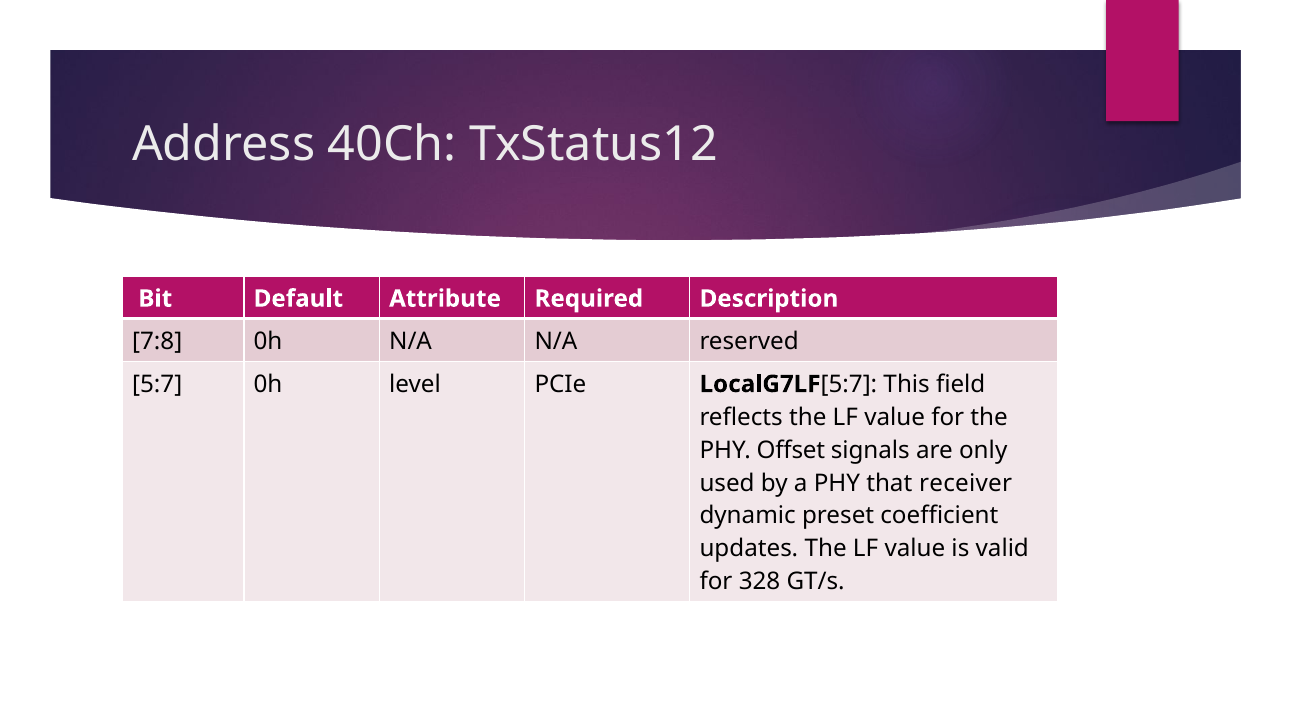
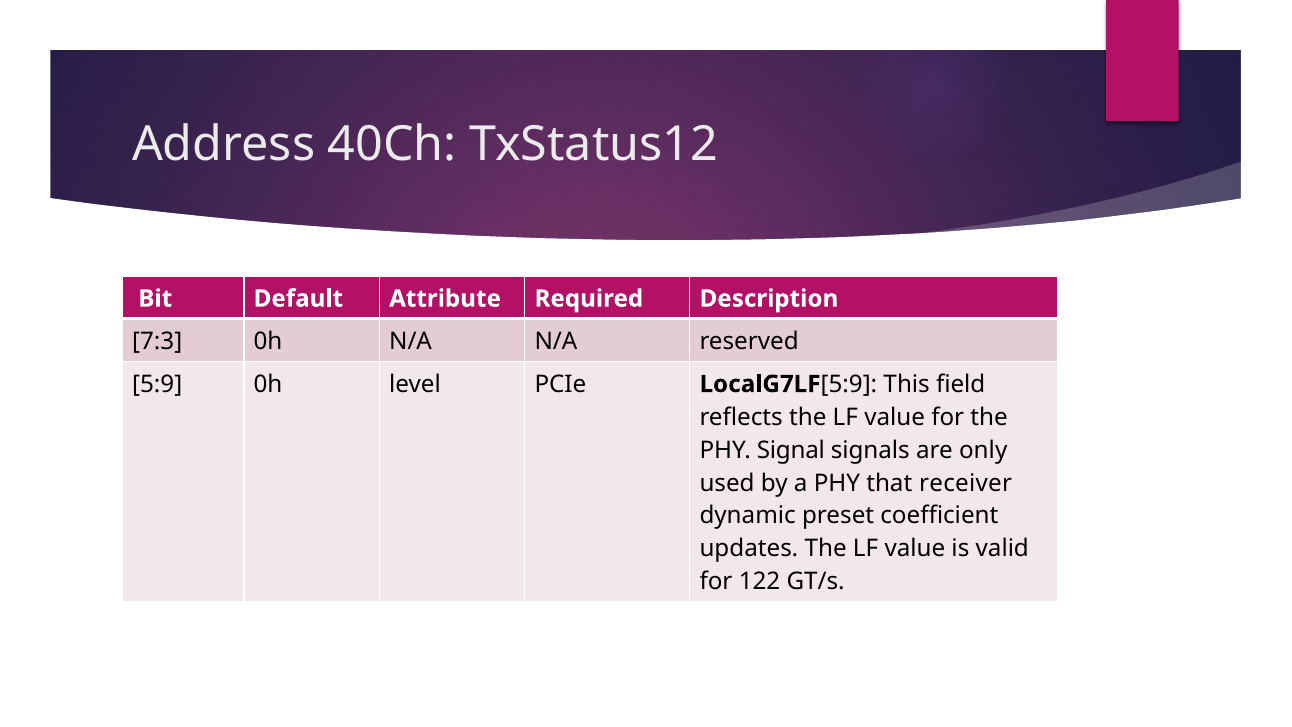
7:8: 7:8 -> 7:3
5:7 at (157, 384): 5:7 -> 5:9
5:7 at (849, 384): 5:7 -> 5:9
Offset: Offset -> Signal
328: 328 -> 122
